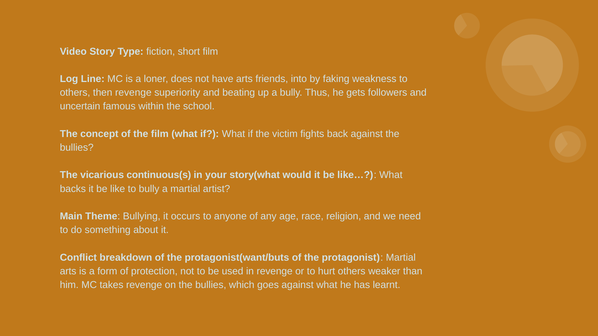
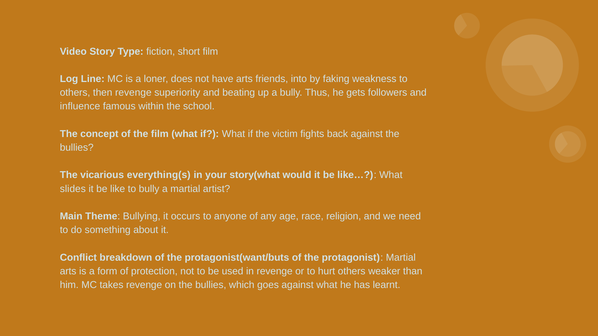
uncertain: uncertain -> influence
continuous(s: continuous(s -> everything(s
backs: backs -> slides
